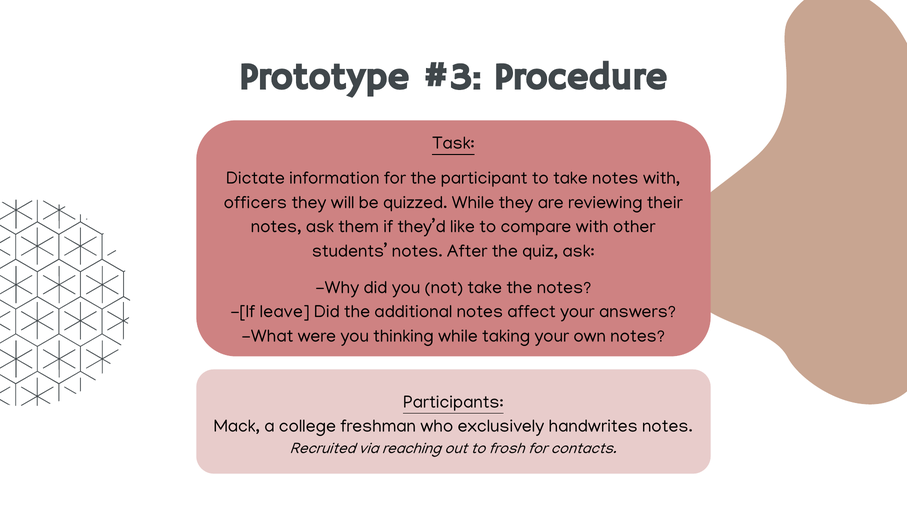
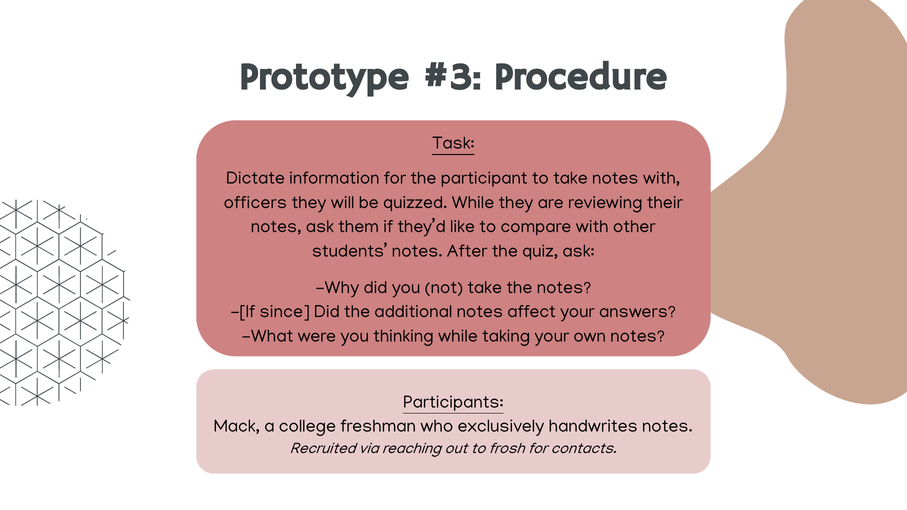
leave: leave -> since
